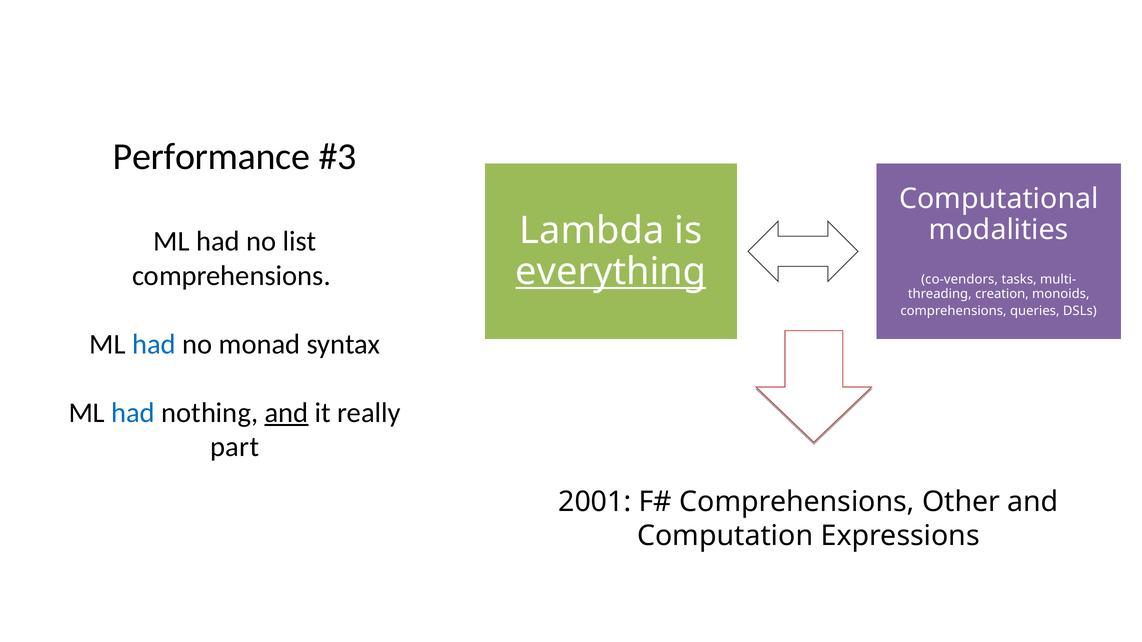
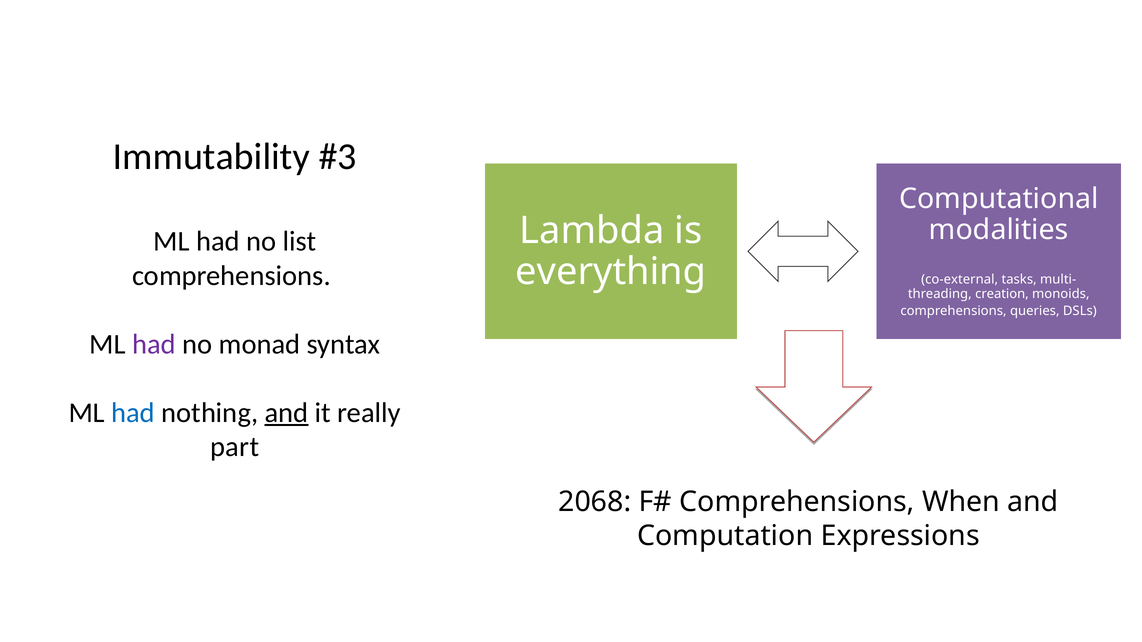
Performance: Performance -> Immutability
everything underline: present -> none
co-vendors: co-vendors -> co-external
had at (154, 344) colour: blue -> purple
2001: 2001 -> 2068
Other: Other -> When
